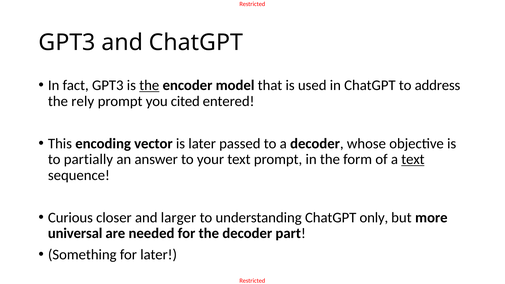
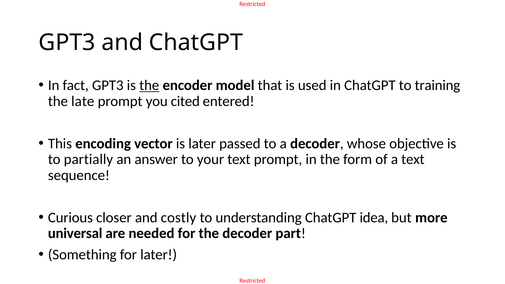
address: address -> training
rely: rely -> late
text at (413, 159) underline: present -> none
larger: larger -> costly
only: only -> idea
